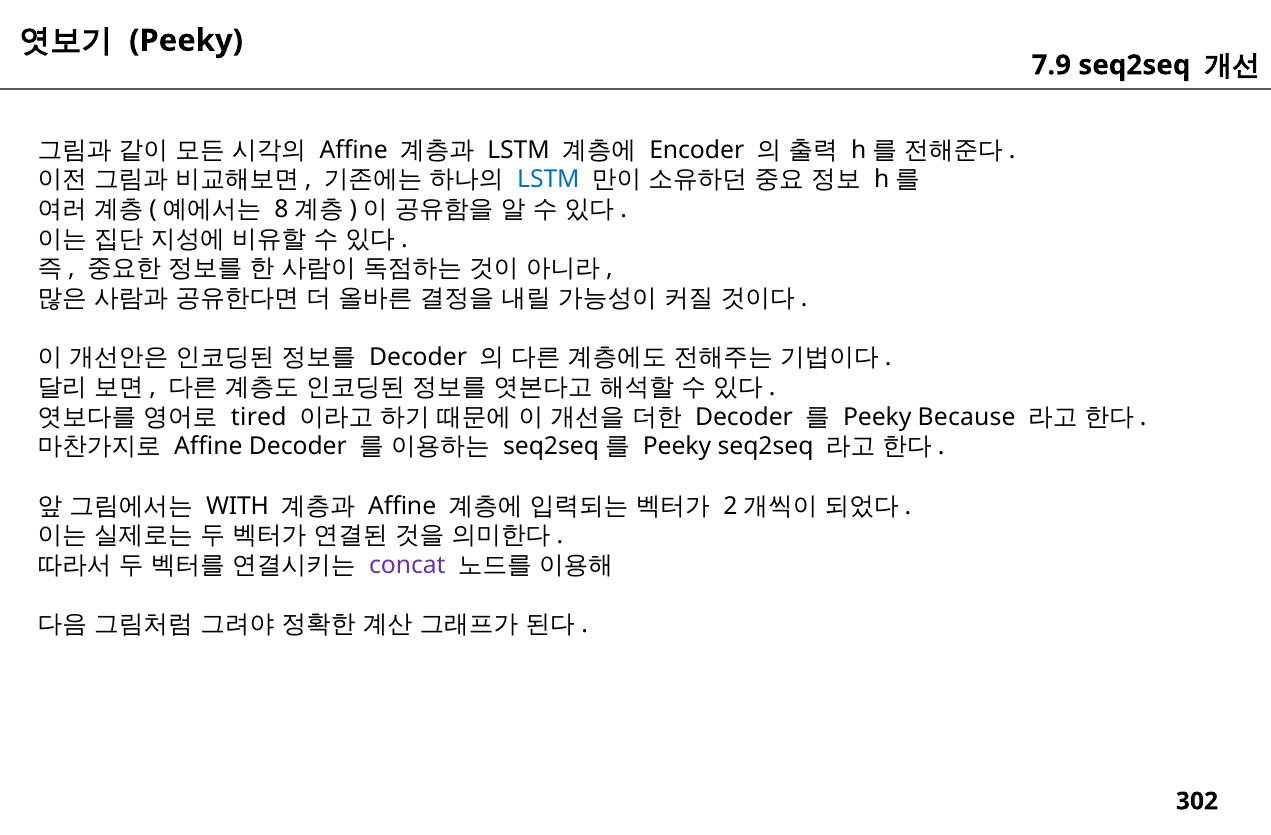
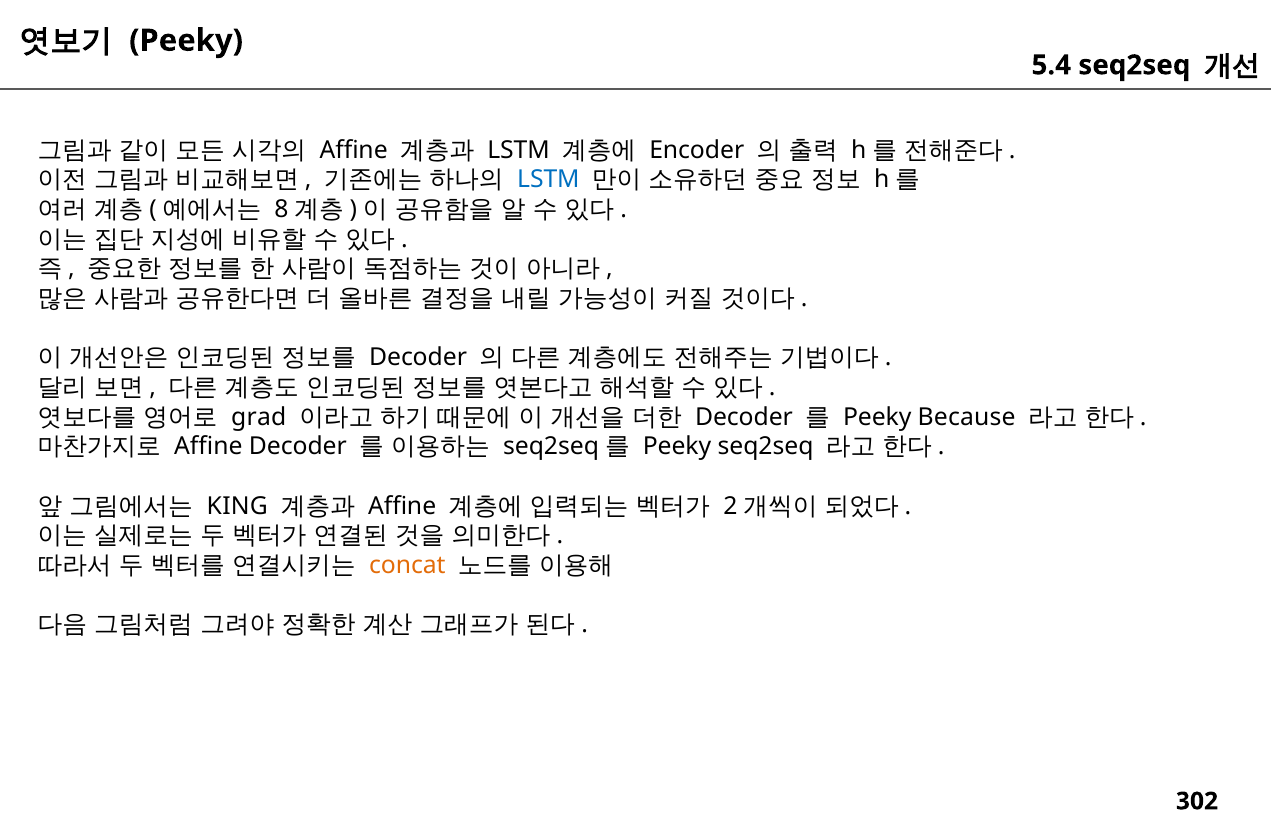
7.9: 7.9 -> 5.4
tired: tired -> grad
WITH: WITH -> KING
concat colour: purple -> orange
